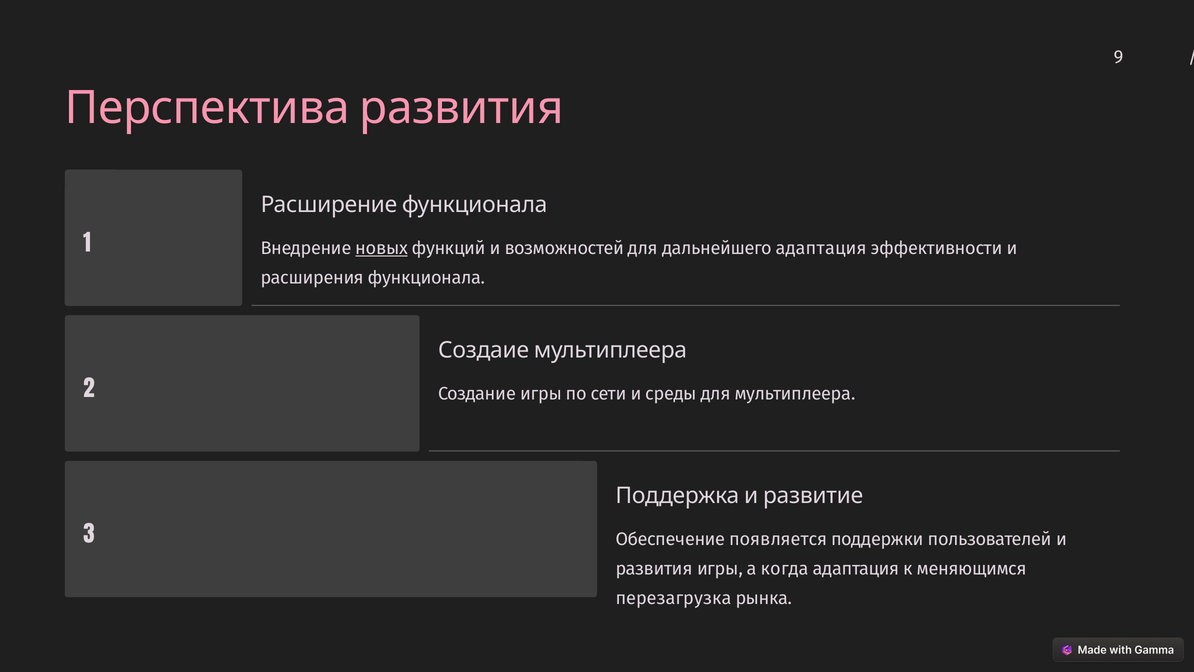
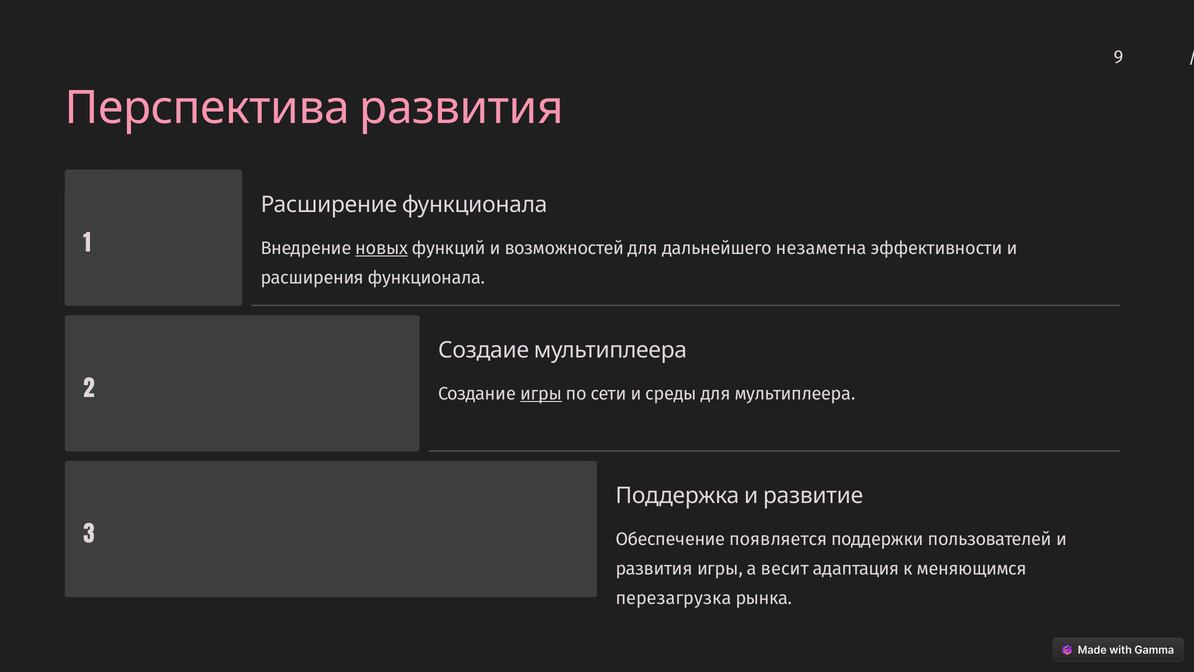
дальнейшего адаптация: адаптация -> незаметна
игры at (541, 394) underline: none -> present
когда: когда -> весит
